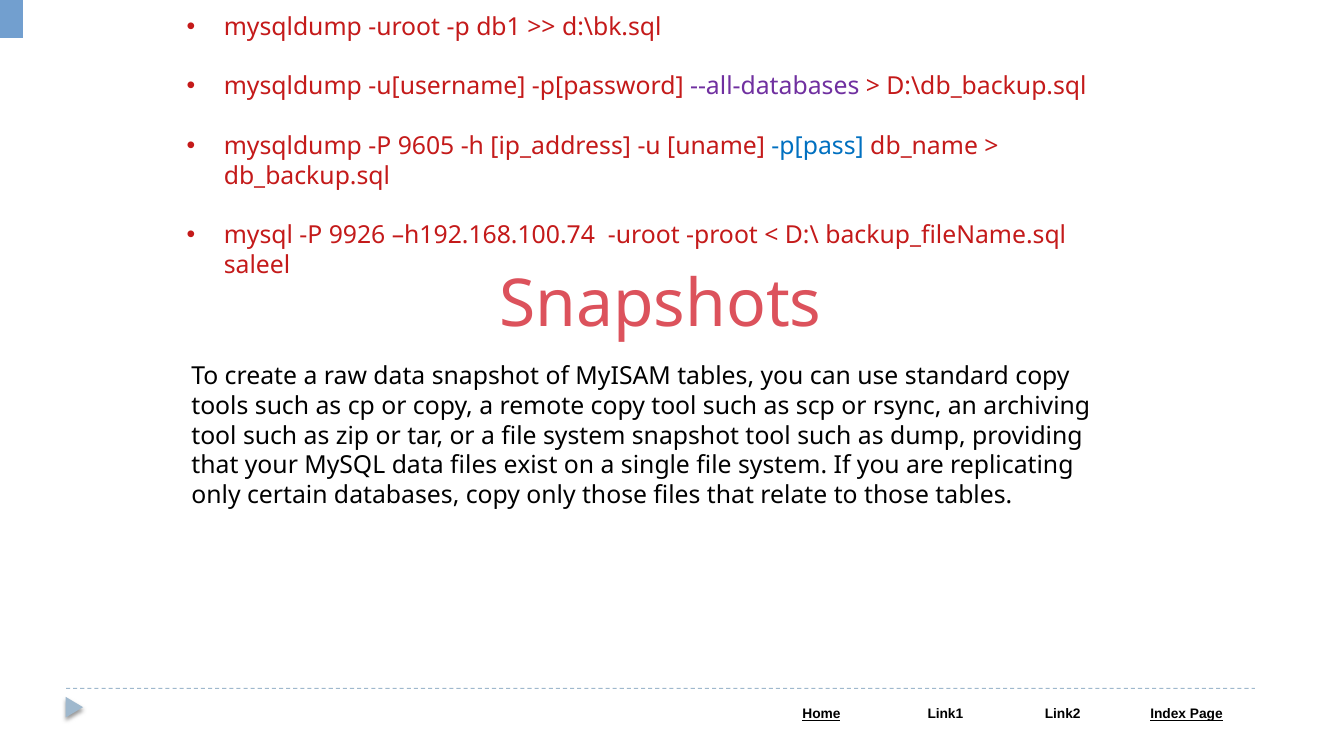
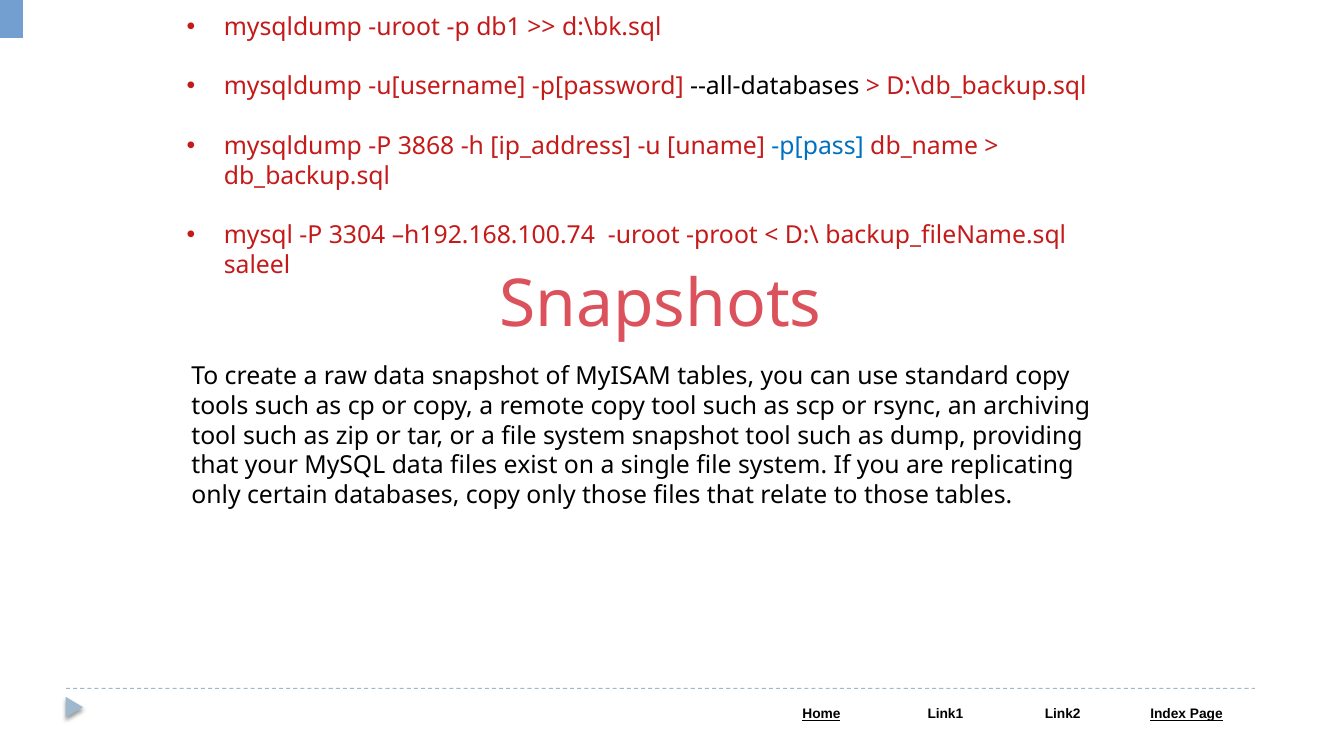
--all-databases colour: purple -> black
9605: 9605 -> 3868
9926: 9926 -> 3304
